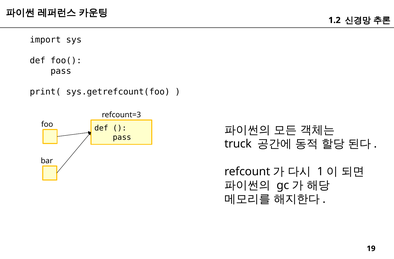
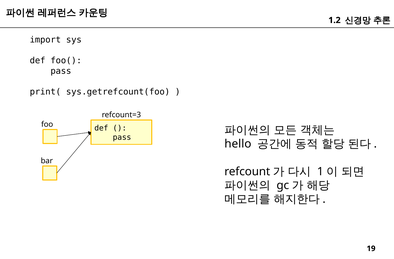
truck: truck -> hello
